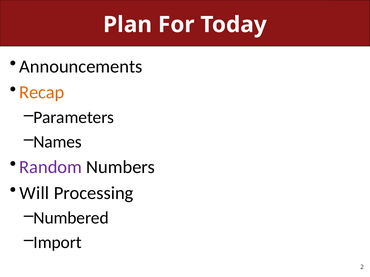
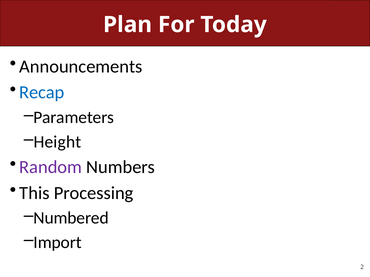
Recap colour: orange -> blue
Names: Names -> Height
Will: Will -> This
